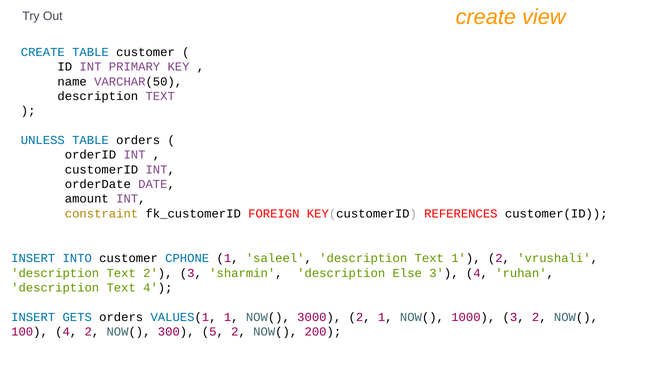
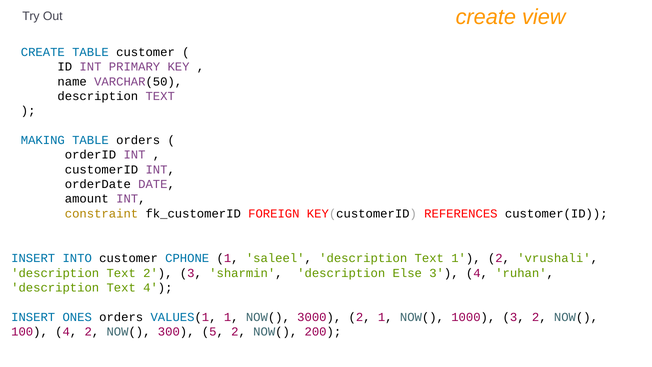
UNLESS: UNLESS -> MAKING
GETS: GETS -> ONES
